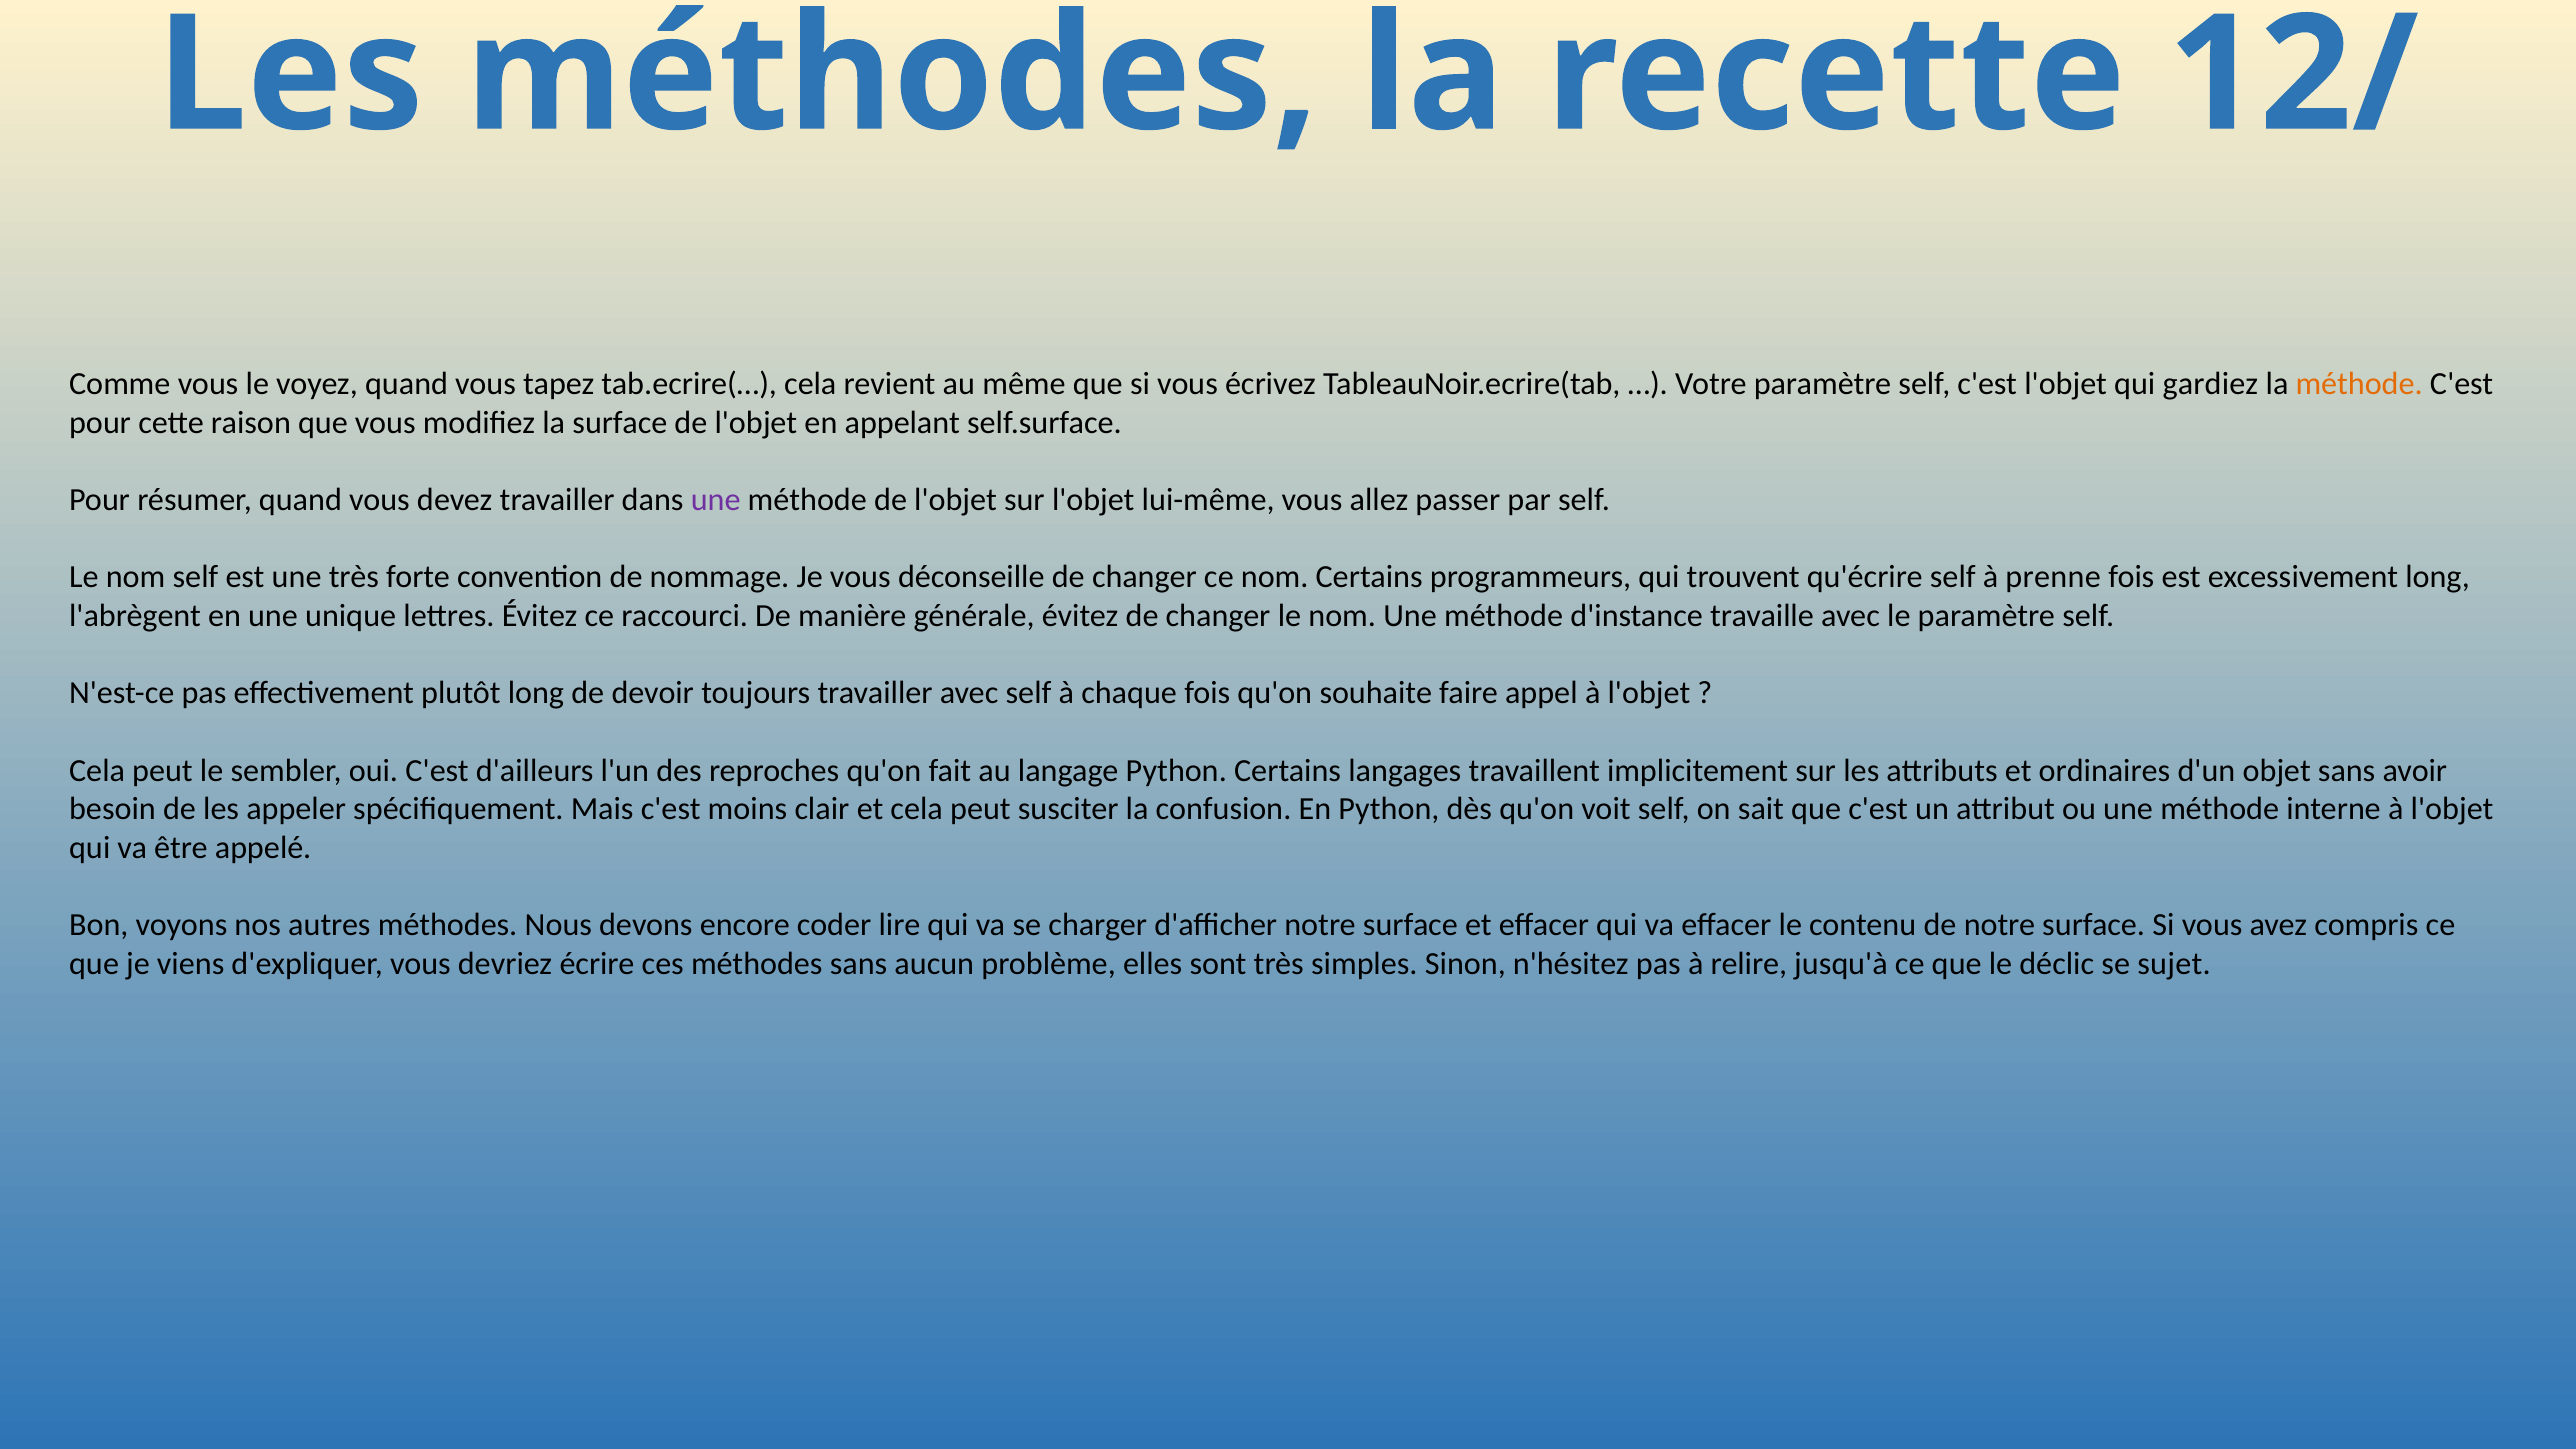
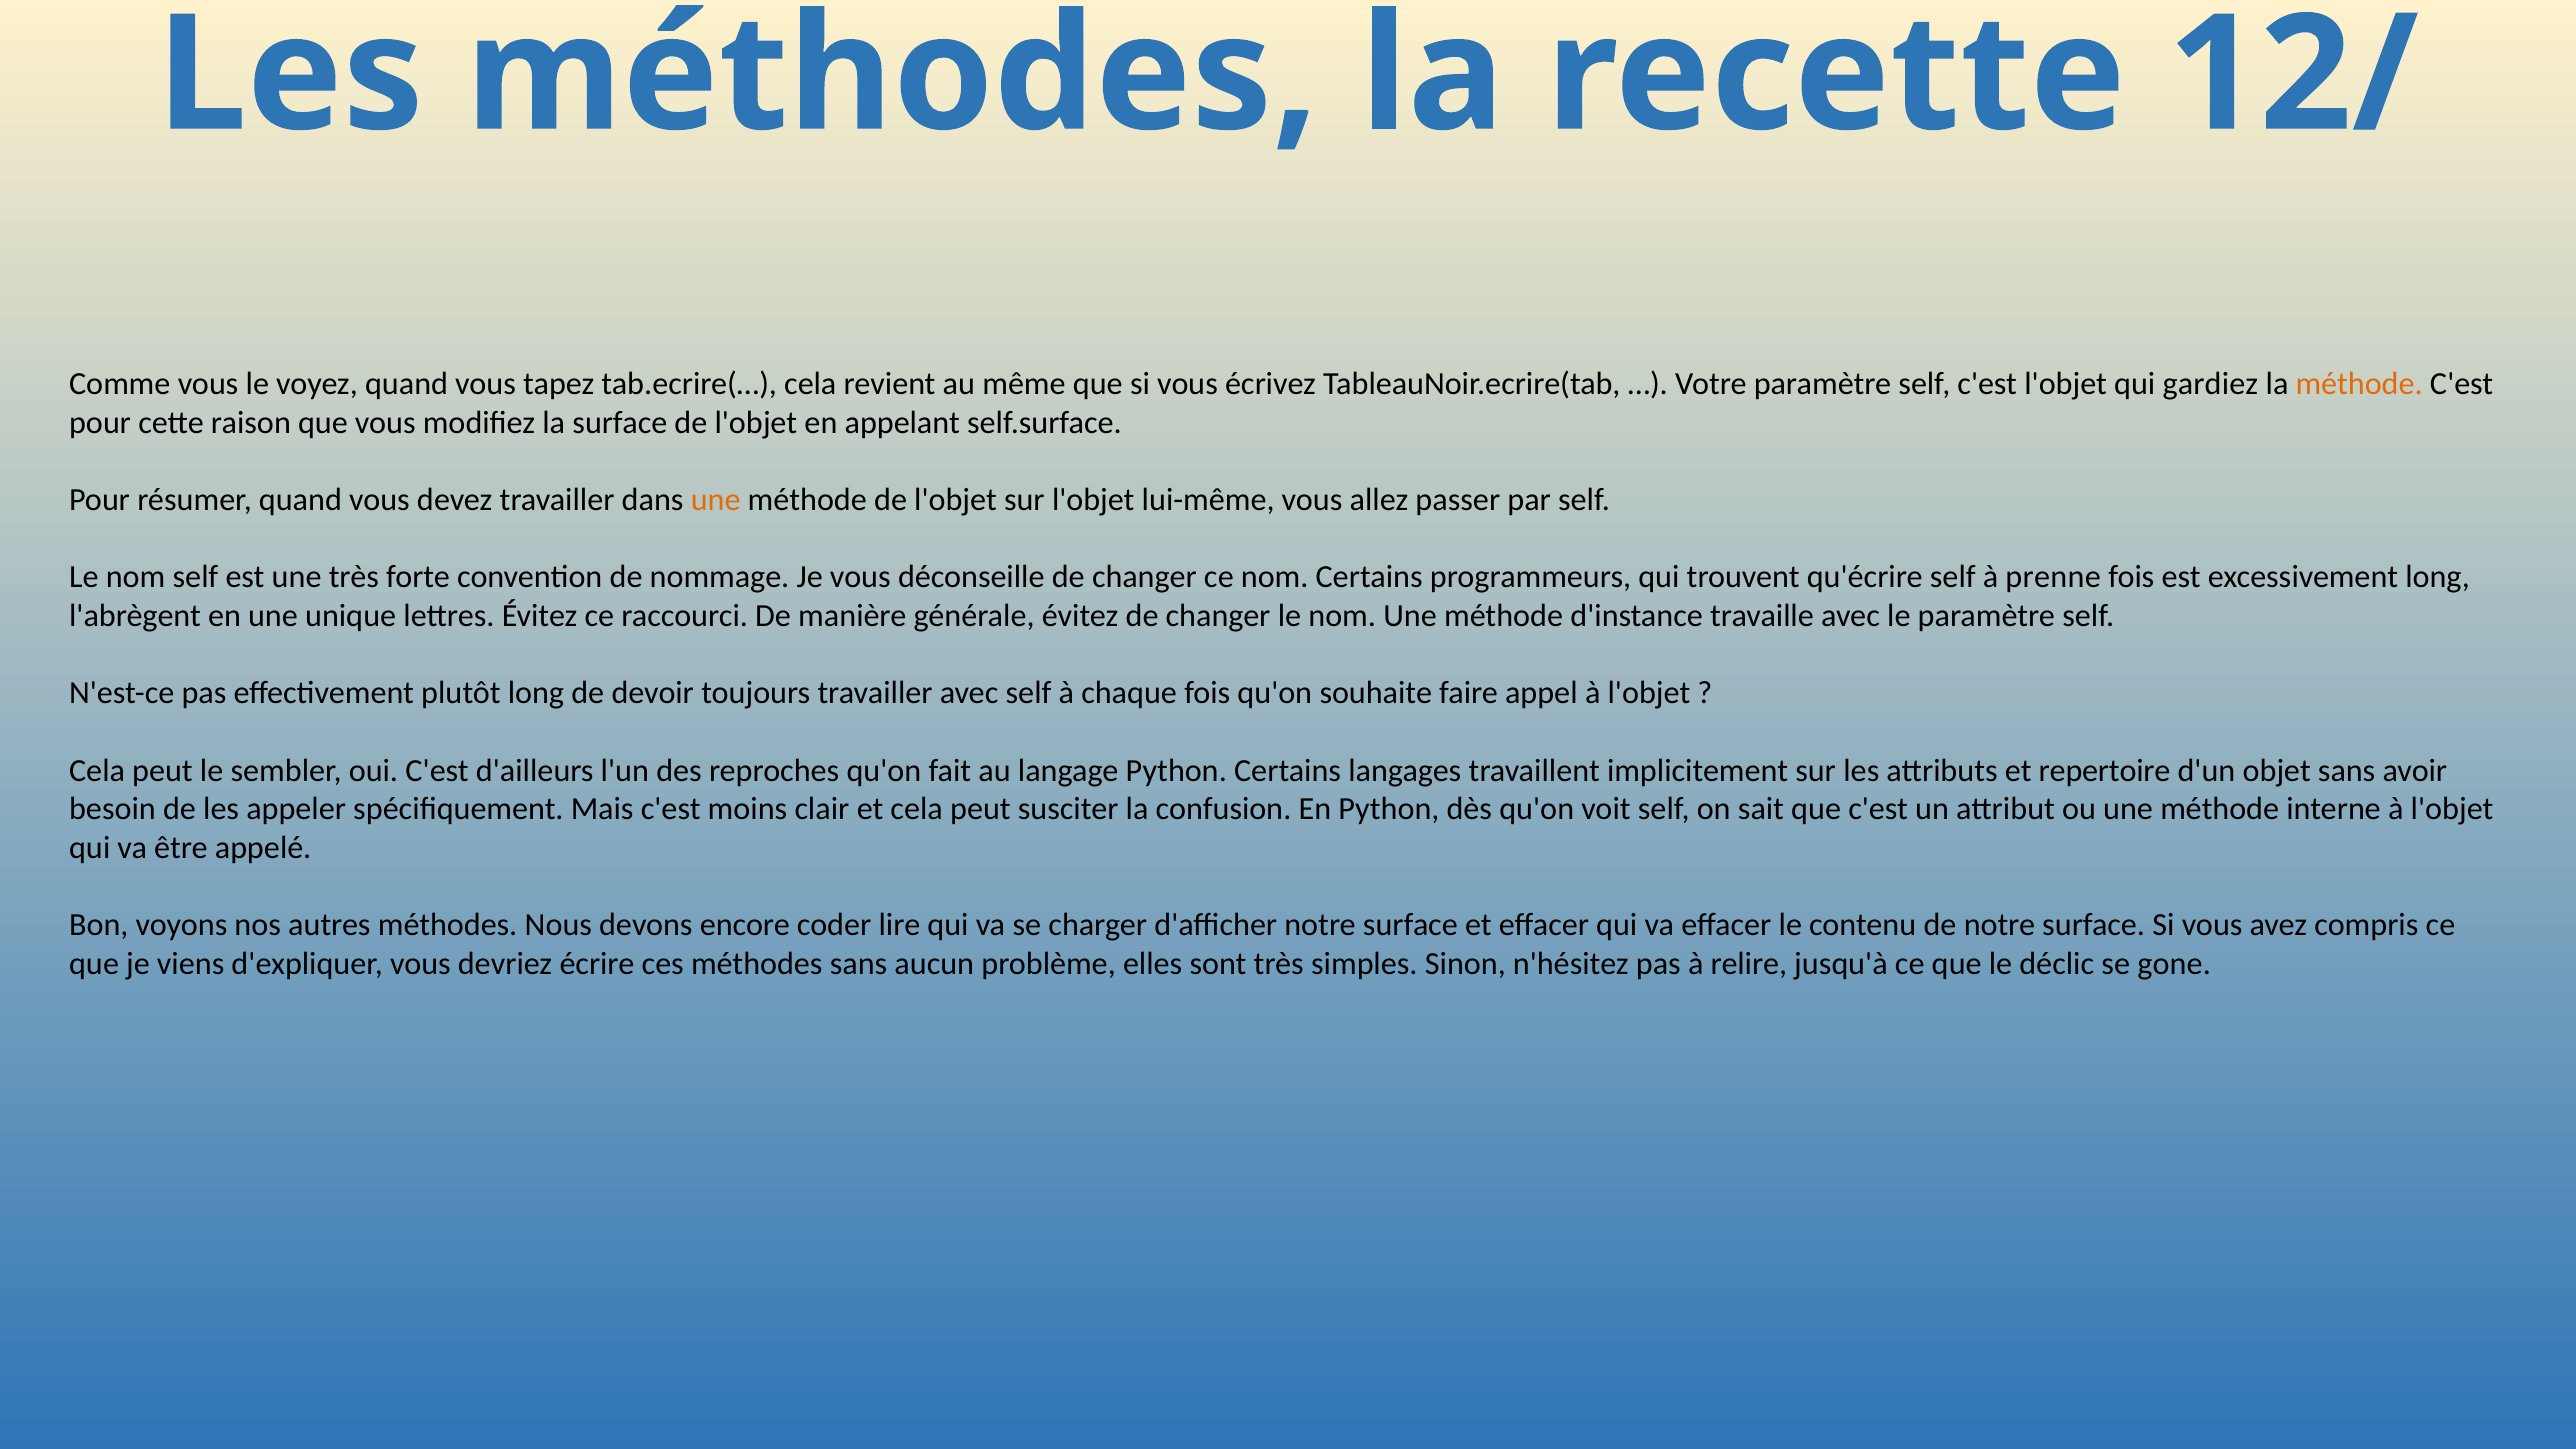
une at (716, 500) colour: purple -> orange
ordinaires: ordinaires -> repertoire
sujet: sujet -> gone
